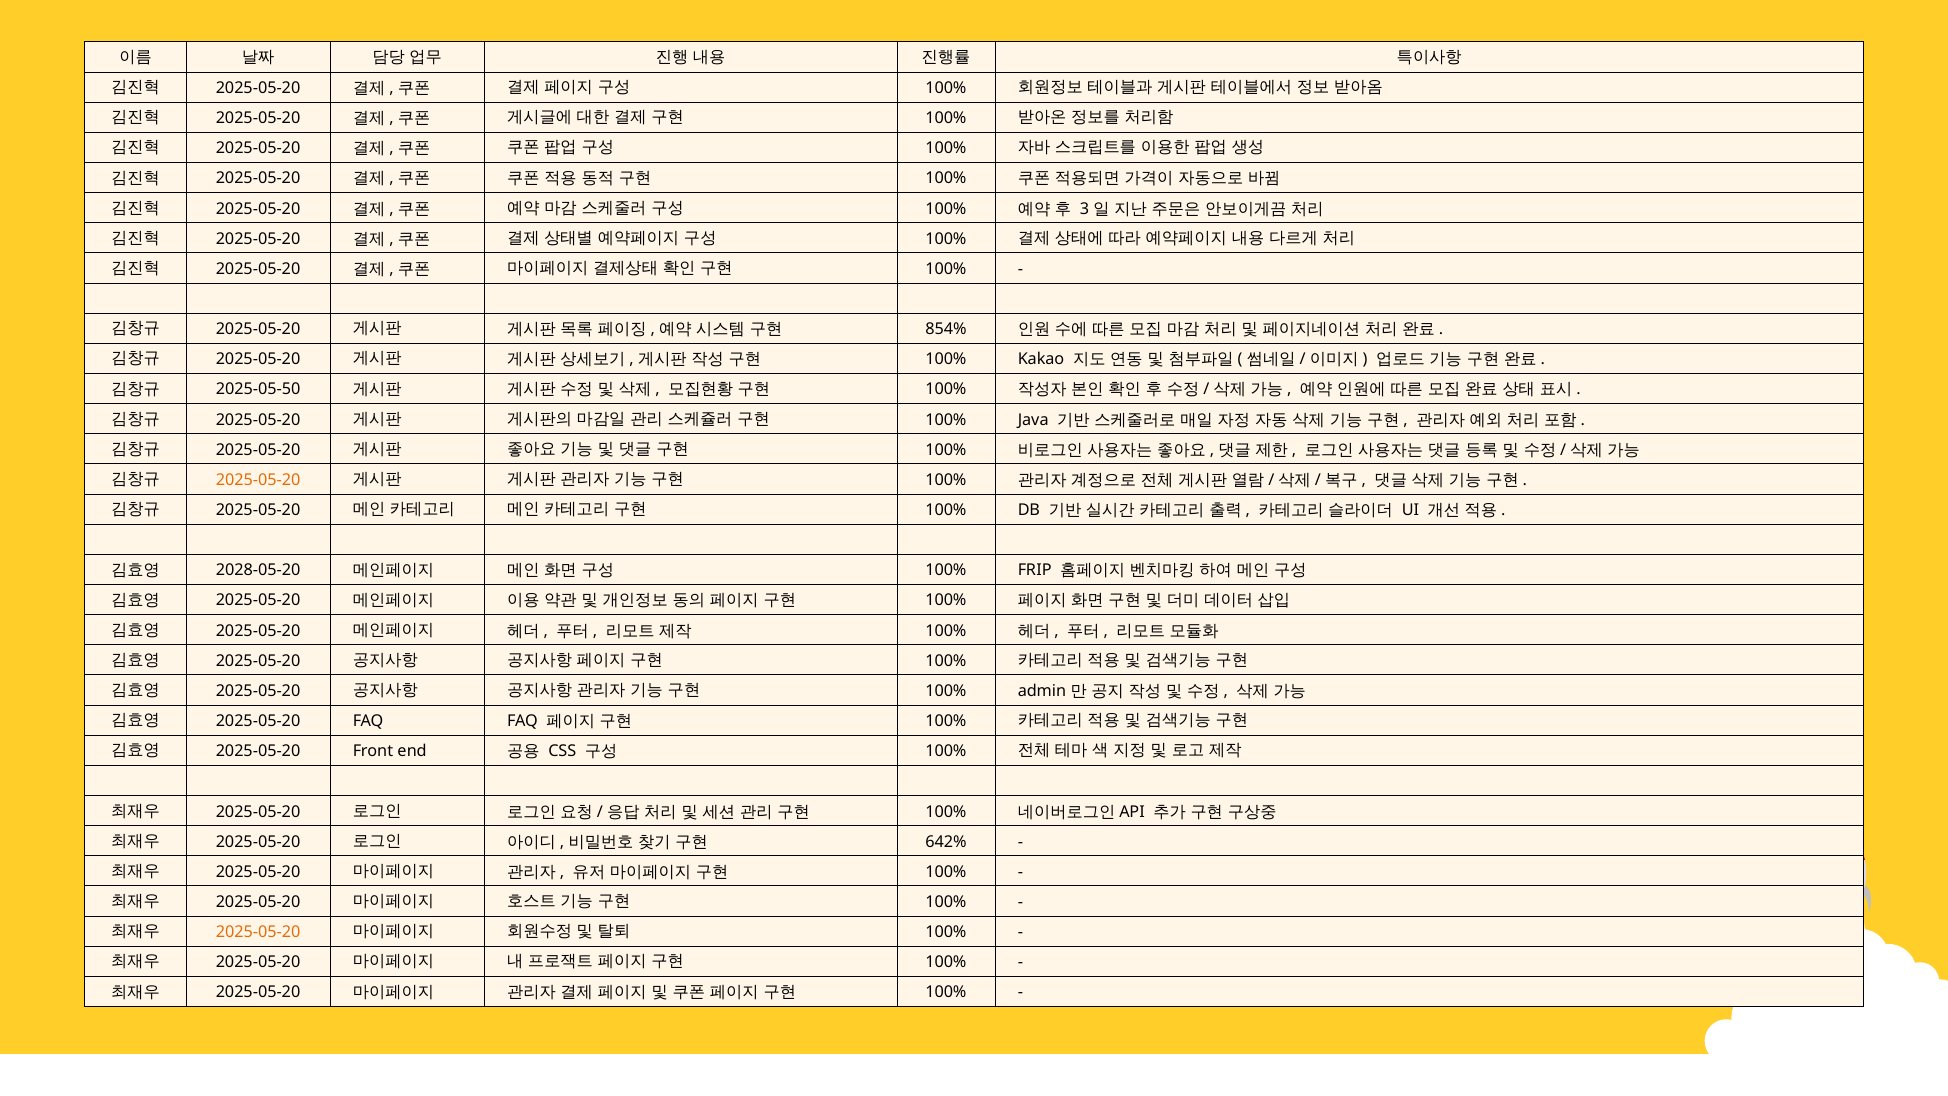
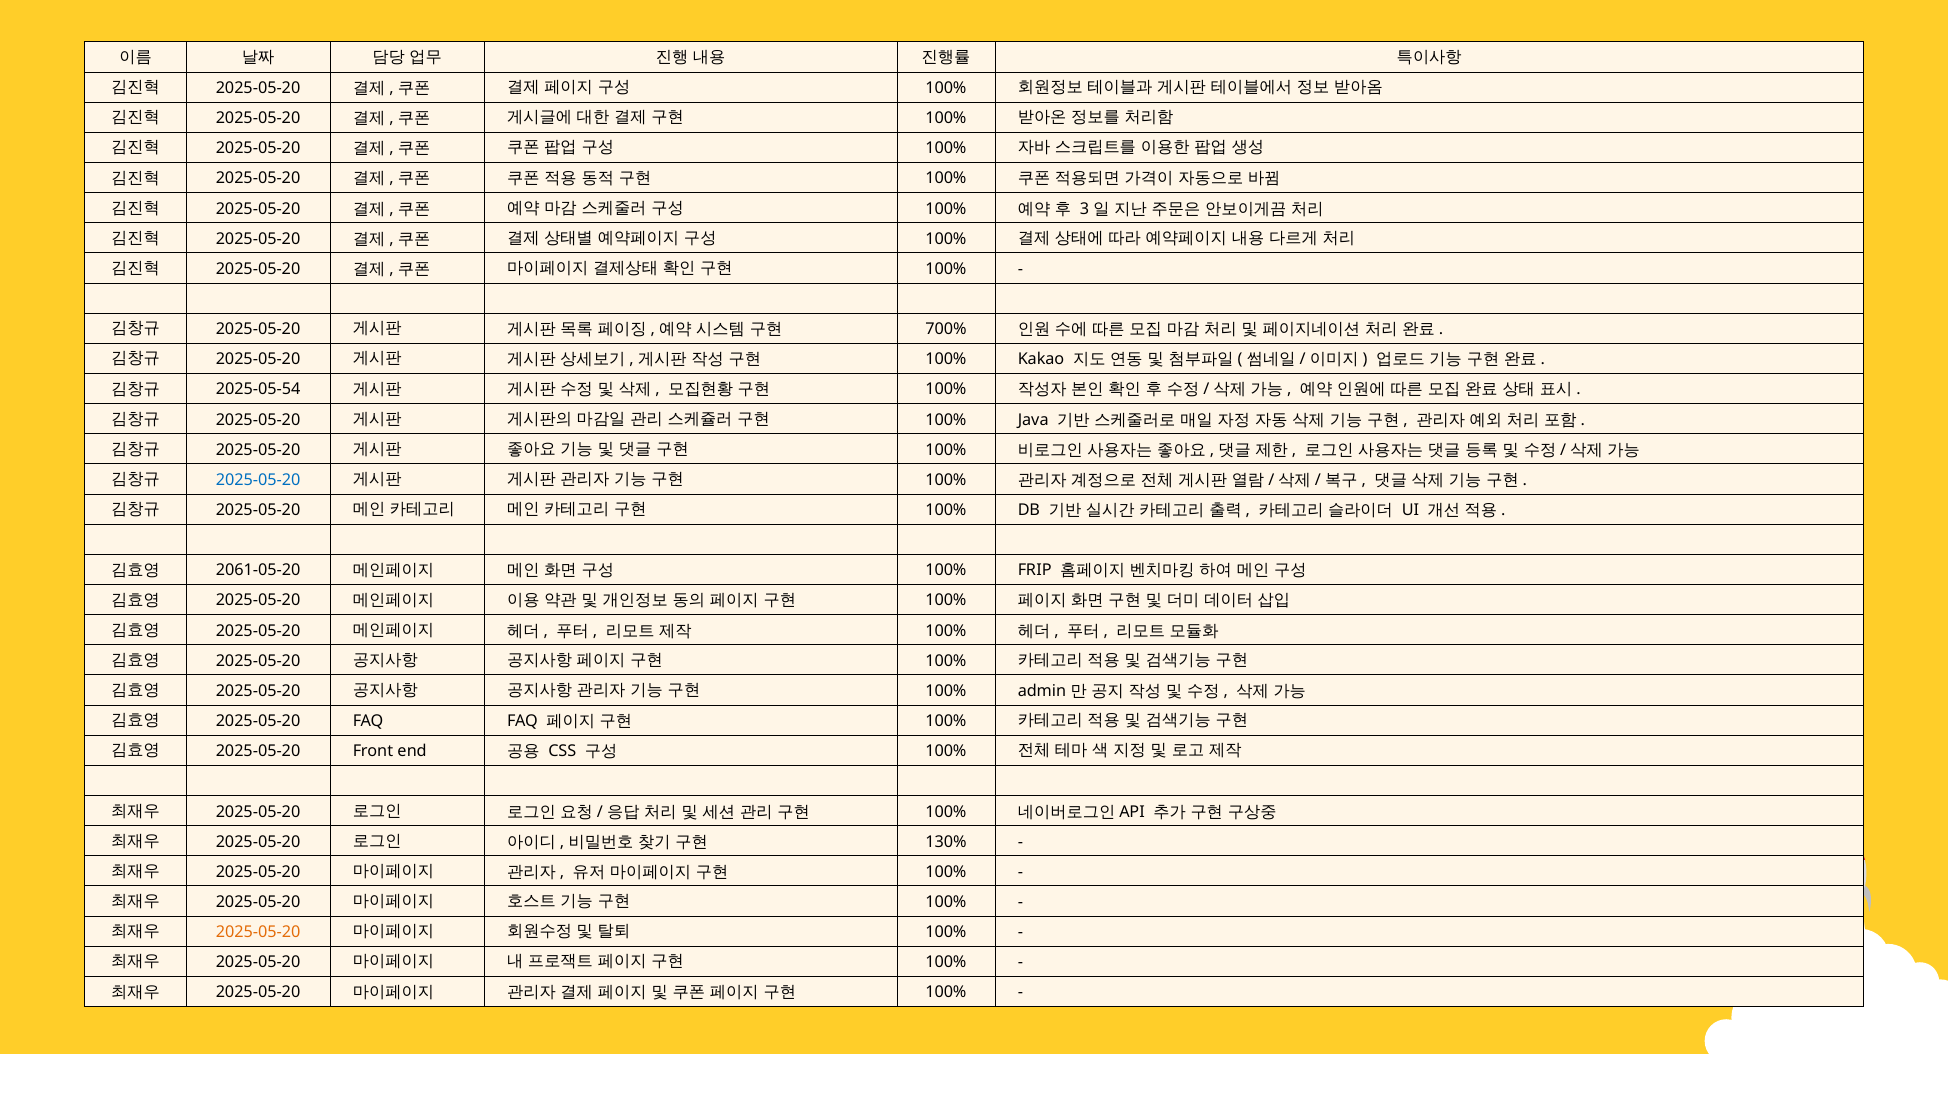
854%: 854% -> 700%
2025-05-50: 2025-05-50 -> 2025-05-54
2025-05-20 at (258, 480) colour: orange -> blue
2028-05-20: 2028-05-20 -> 2061-05-20
642%: 642% -> 130%
